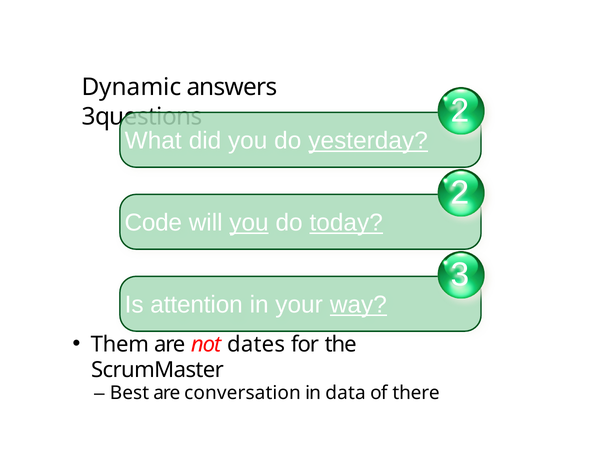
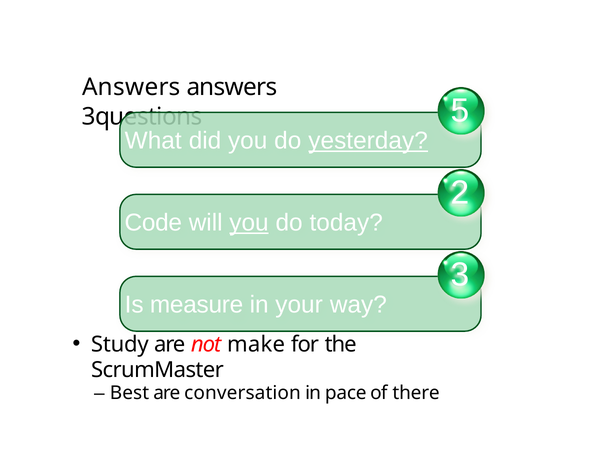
Dynamic at (131, 87): Dynamic -> Answers
2 at (460, 111): 2 -> 5
today underline: present -> none
attention: attention -> measure
way underline: present -> none
Them: Them -> Study
dates: dates -> make
data: data -> pace
